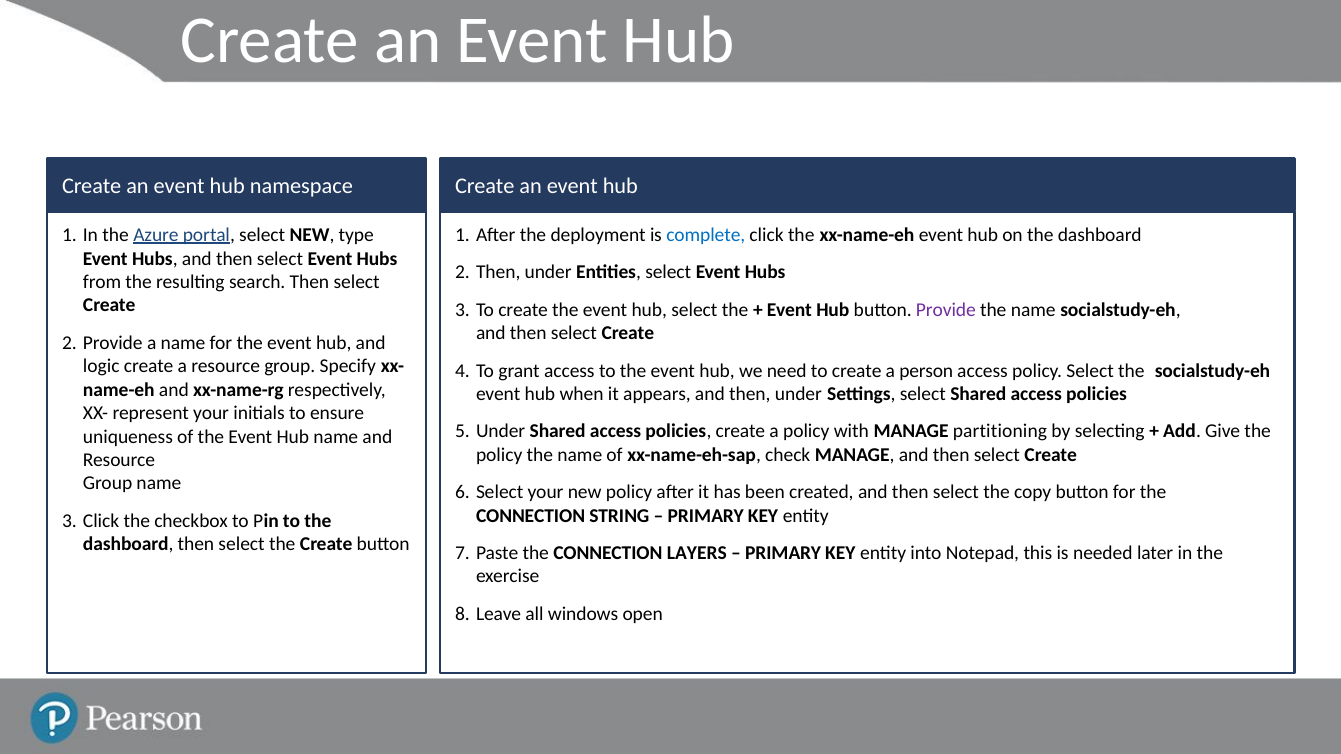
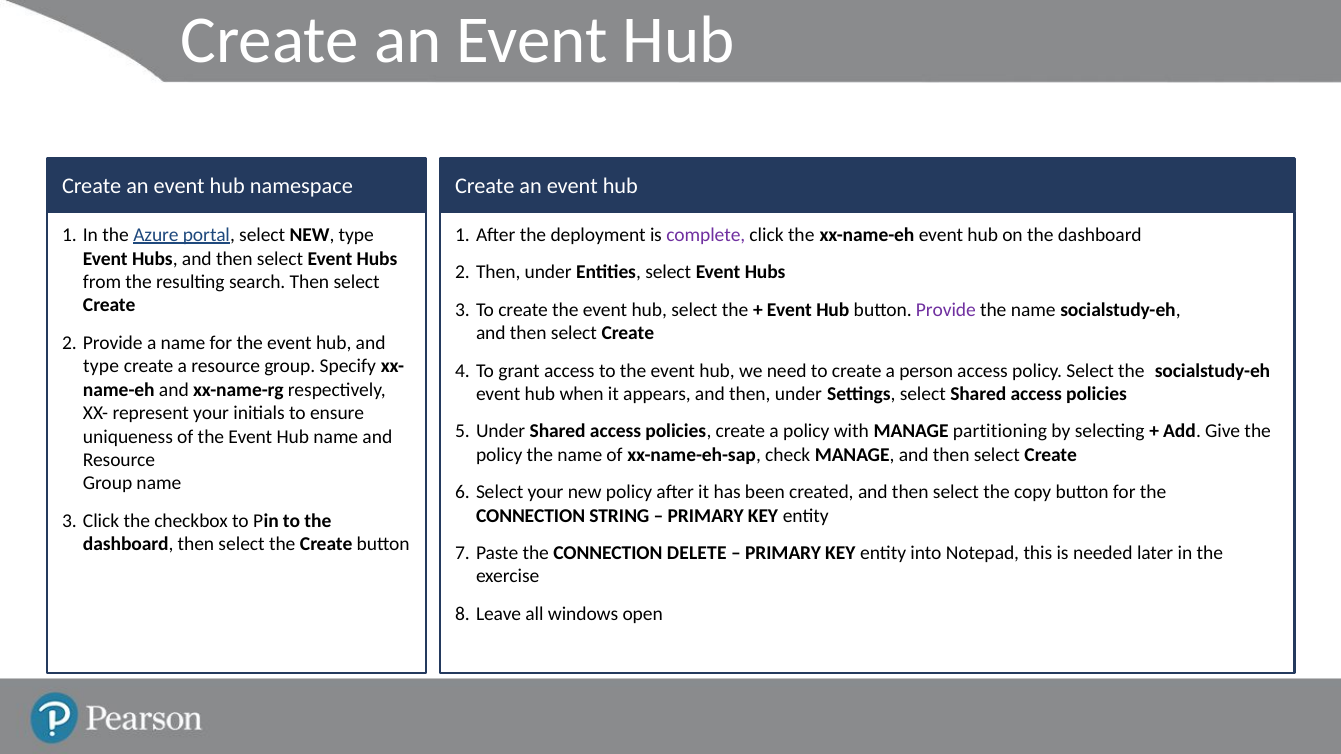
complete colour: blue -> purple
logic at (101, 366): logic -> type
LAYERS: LAYERS -> DELETE
